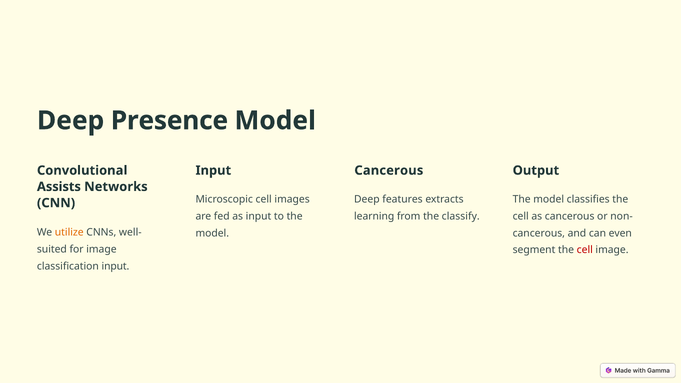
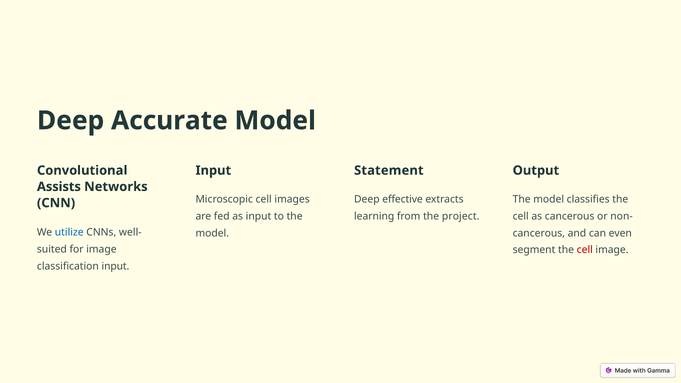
Presence: Presence -> Accurate
Cancerous at (389, 170): Cancerous -> Statement
features: features -> effective
classify: classify -> project
utilize colour: orange -> blue
